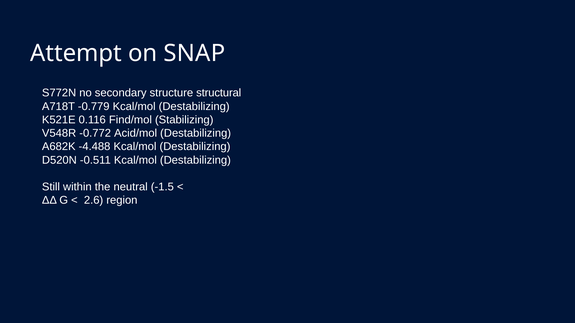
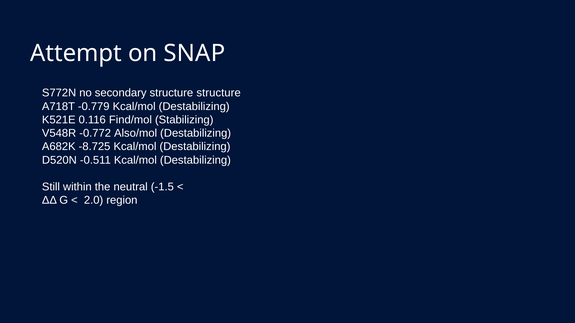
structure structural: structural -> structure
Acid/mol: Acid/mol -> Also/mol
-4.488: -4.488 -> -8.725
2.6: 2.6 -> 2.0
